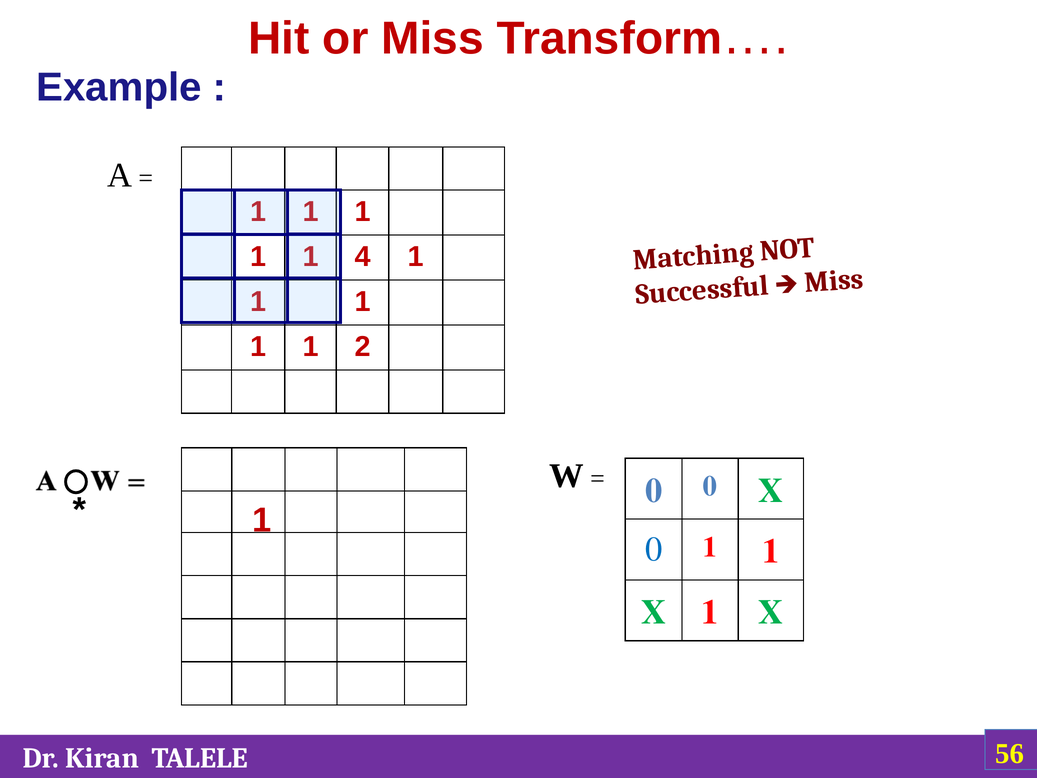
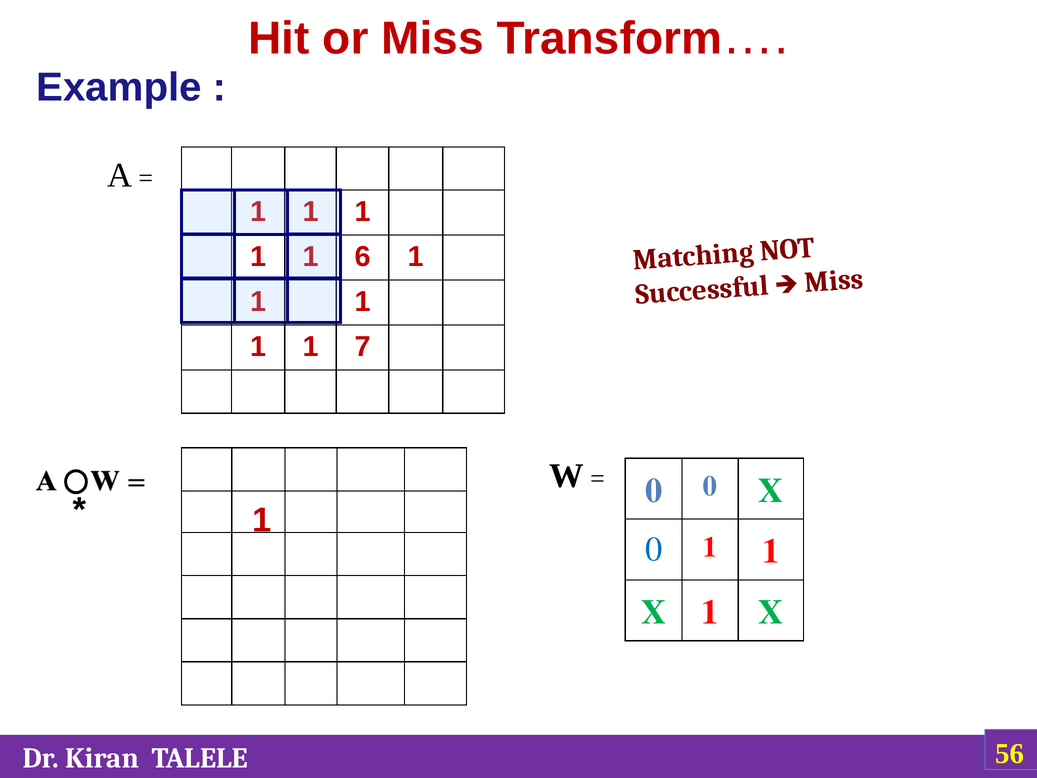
4: 4 -> 6
2: 2 -> 7
